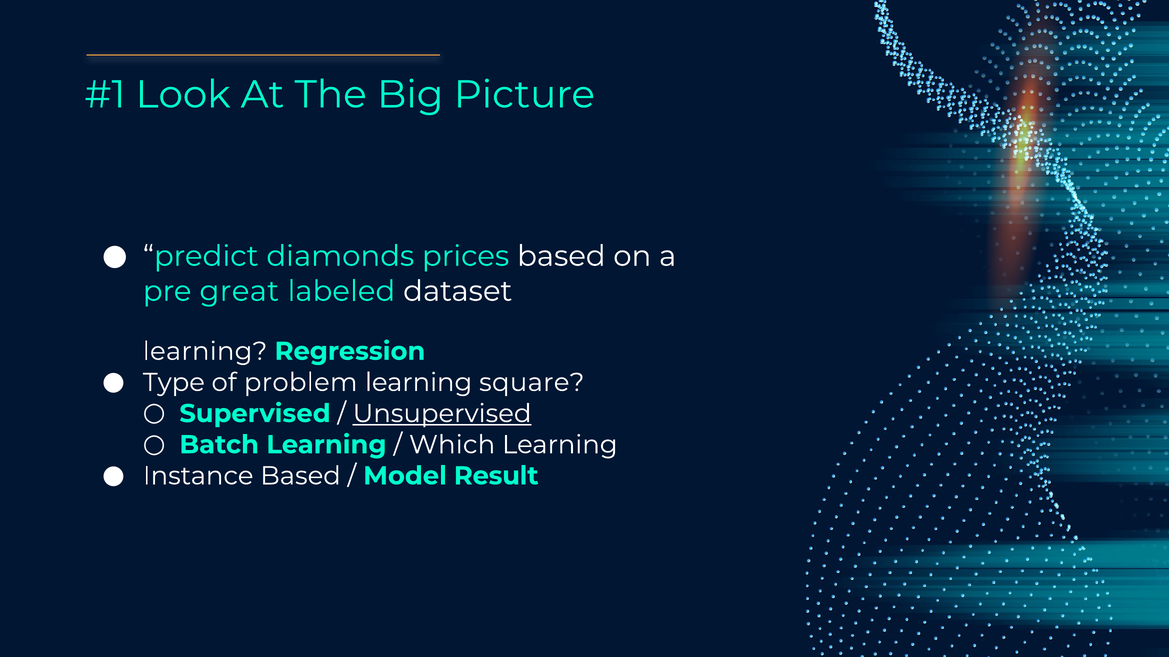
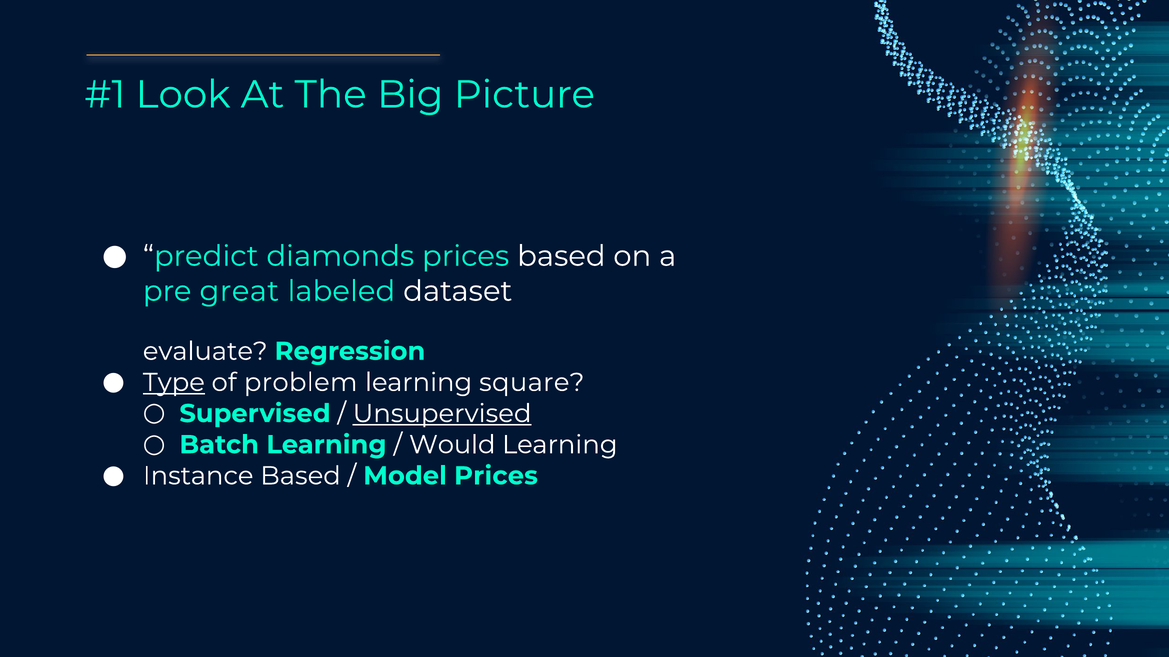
learning at (205, 352): learning -> evaluate
Type underline: none -> present
Which: Which -> Would
Model Result: Result -> Prices
